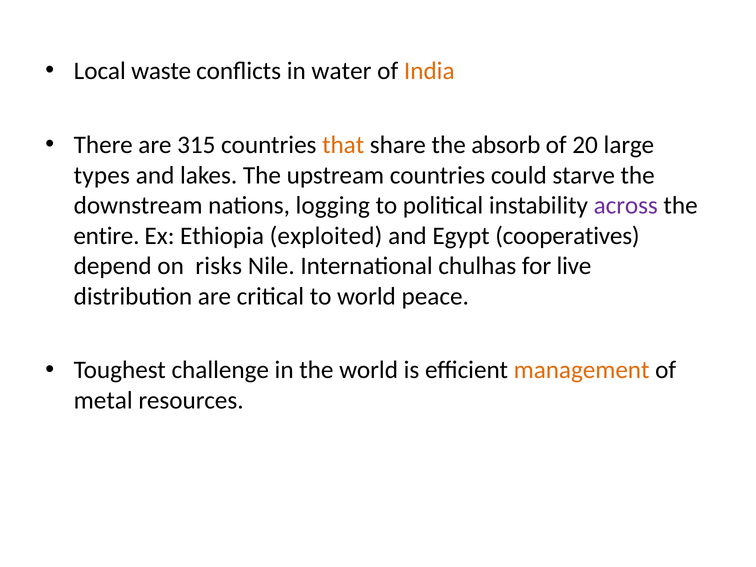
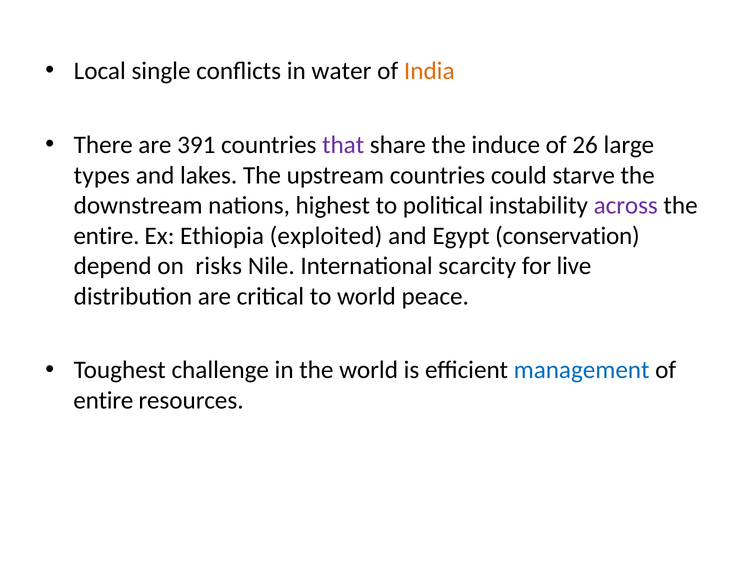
waste: waste -> single
315: 315 -> 391
that colour: orange -> purple
absorb: absorb -> induce
20: 20 -> 26
logging: logging -> highest
cooperatives: cooperatives -> conservation
chulhas: chulhas -> scarcity
management colour: orange -> blue
metal at (103, 400): metal -> entire
